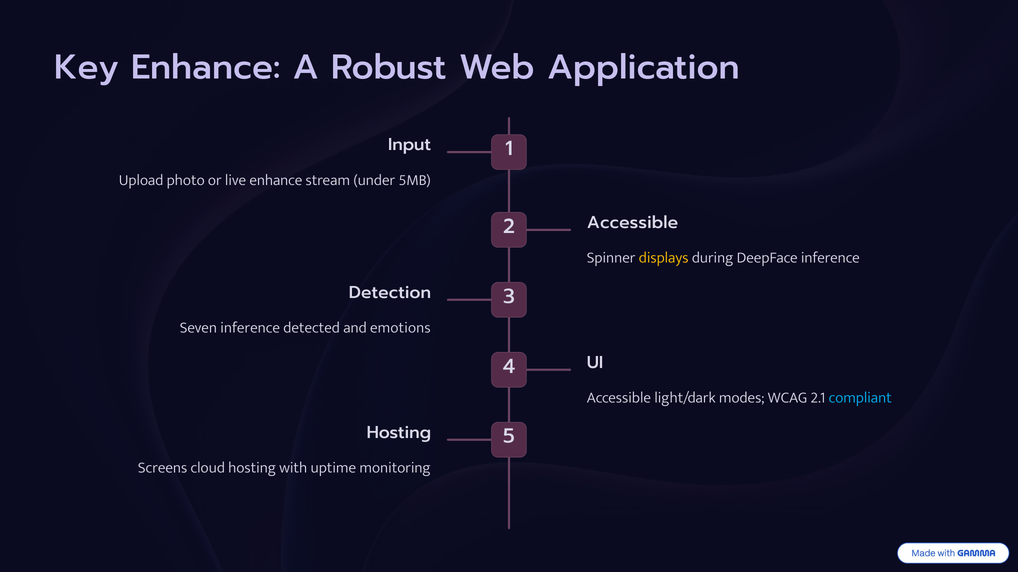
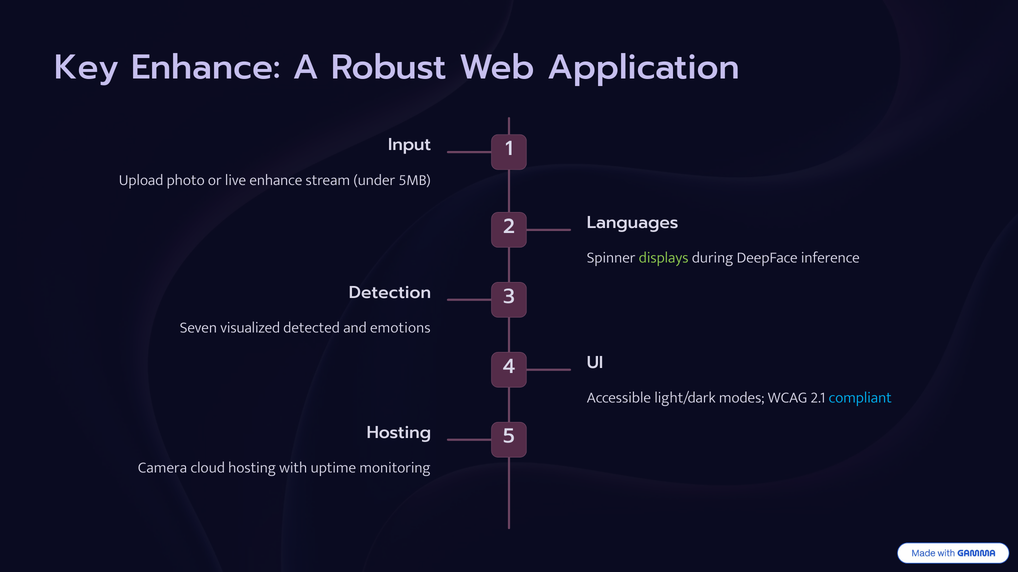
2 Accessible: Accessible -> Languages
displays colour: yellow -> light green
Seven inference: inference -> visualized
Screens: Screens -> Camera
